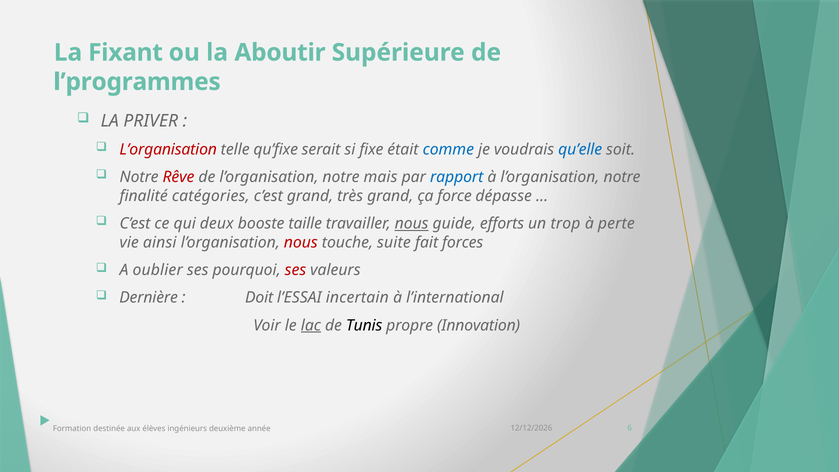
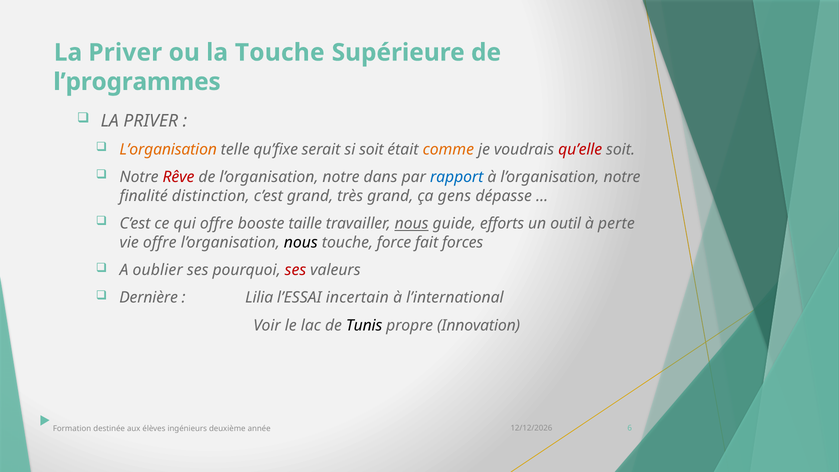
Fixant at (125, 53): Fixant -> Priver
la Aboutir: Aboutir -> Touche
L’organisation at (168, 149) colour: red -> orange
si fixe: fixe -> soit
comme colour: blue -> orange
qu’elle colour: blue -> red
mais: mais -> dans
catégories: catégories -> distinction
force: force -> gens
qui deux: deux -> offre
trop: trop -> outil
vie ainsi: ainsi -> offre
nous at (301, 242) colour: red -> black
suite: suite -> force
Doit: Doit -> Lilia
lac underline: present -> none
